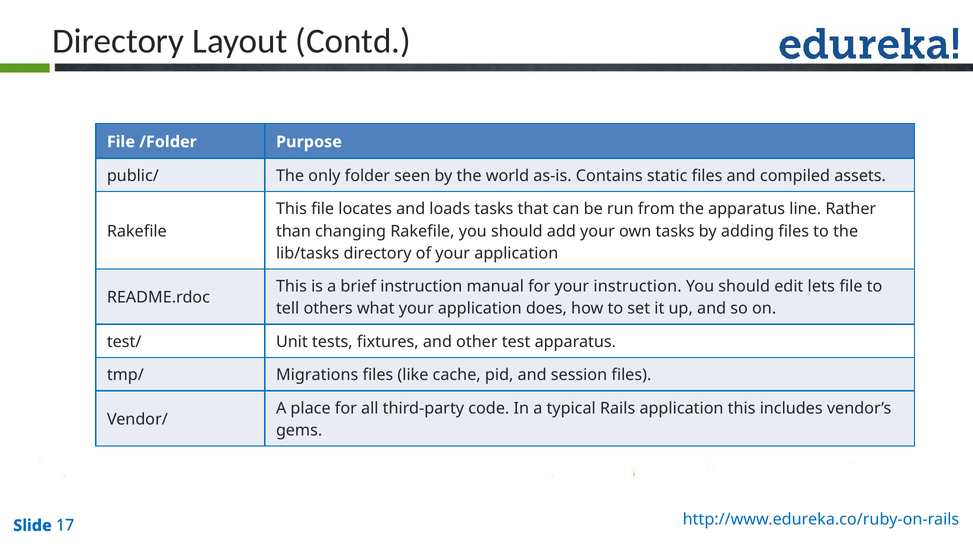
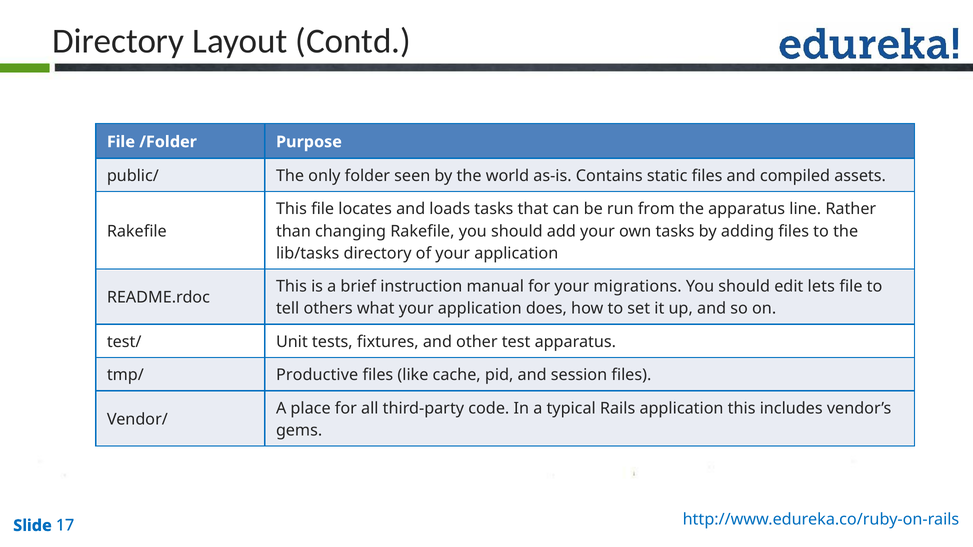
your instruction: instruction -> migrations
Migrations: Migrations -> Productive
